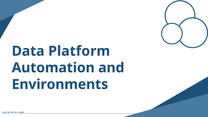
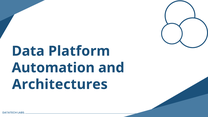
Environments: Environments -> Architectures
